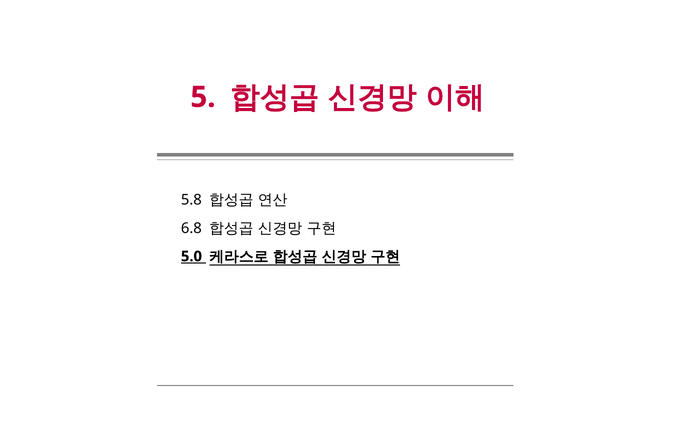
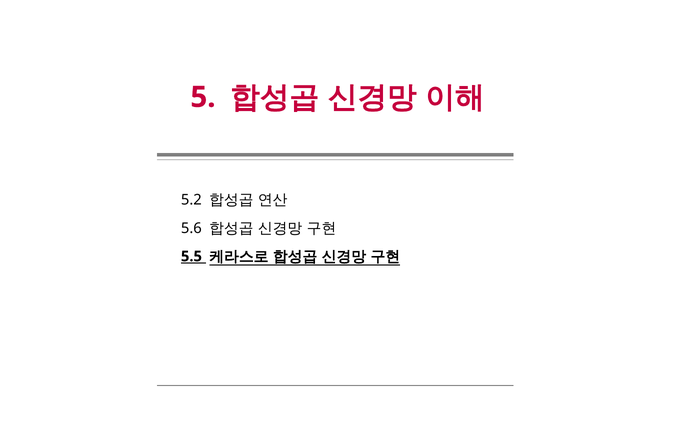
5.8: 5.8 -> 5.2
6.8: 6.8 -> 5.6
5.0: 5.0 -> 5.5
